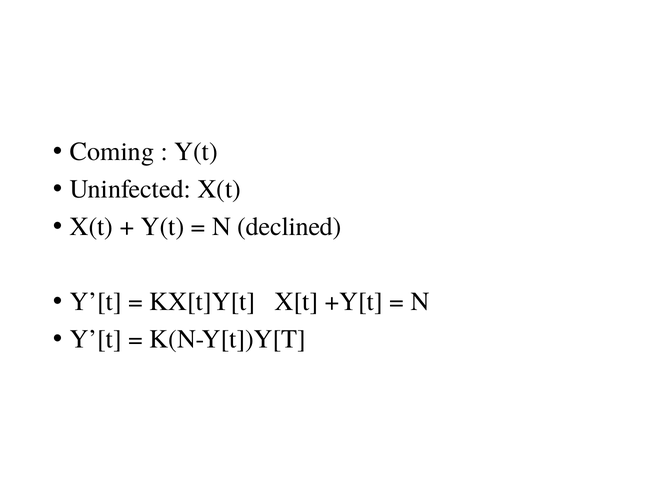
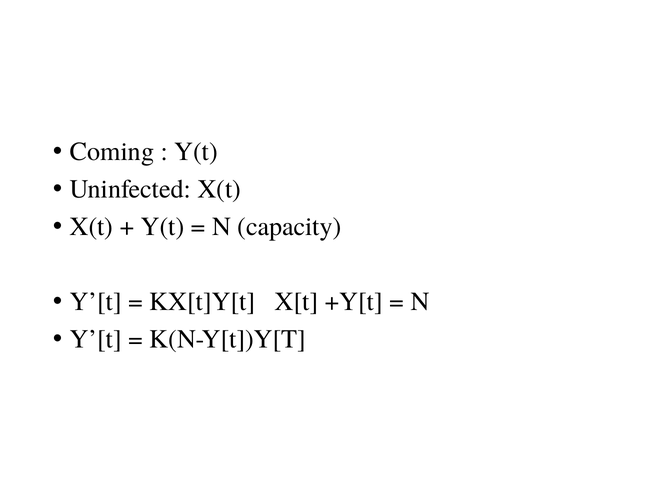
declined: declined -> capacity
